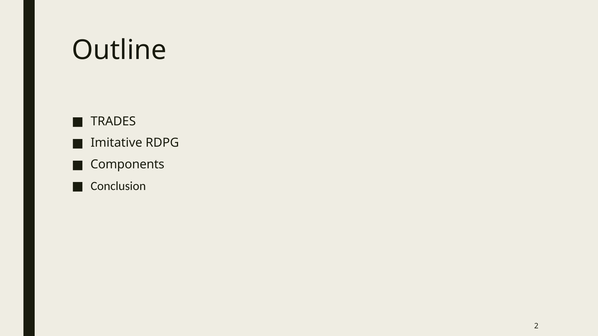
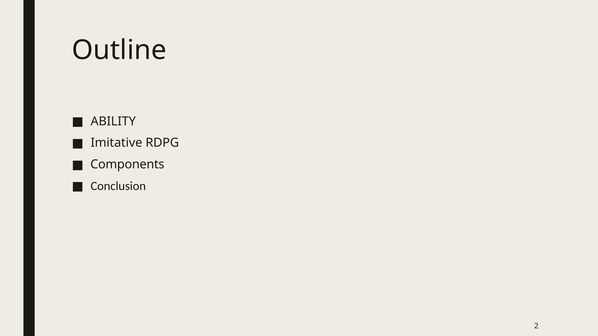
TRADES: TRADES -> ABILITY
